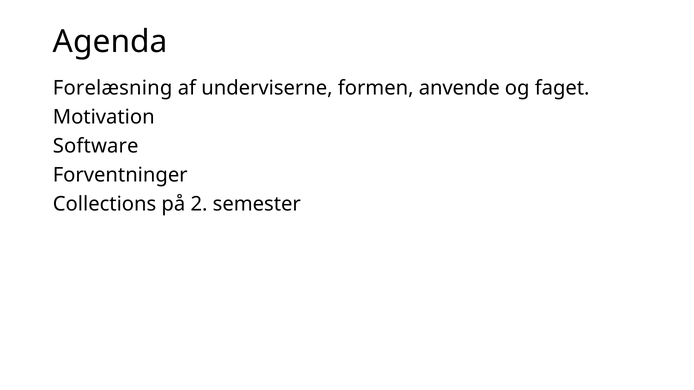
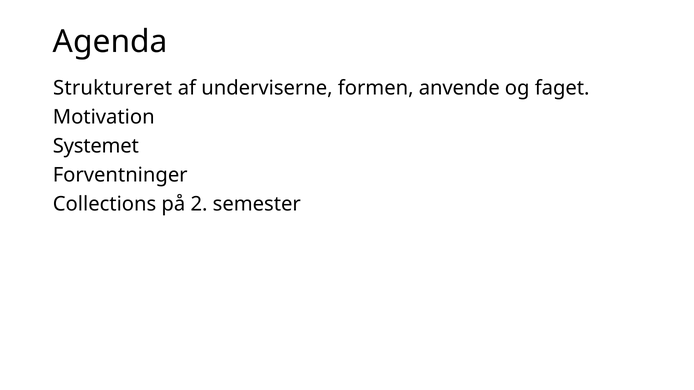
Forelæsning: Forelæsning -> Struktureret
Software: Software -> Systemet
